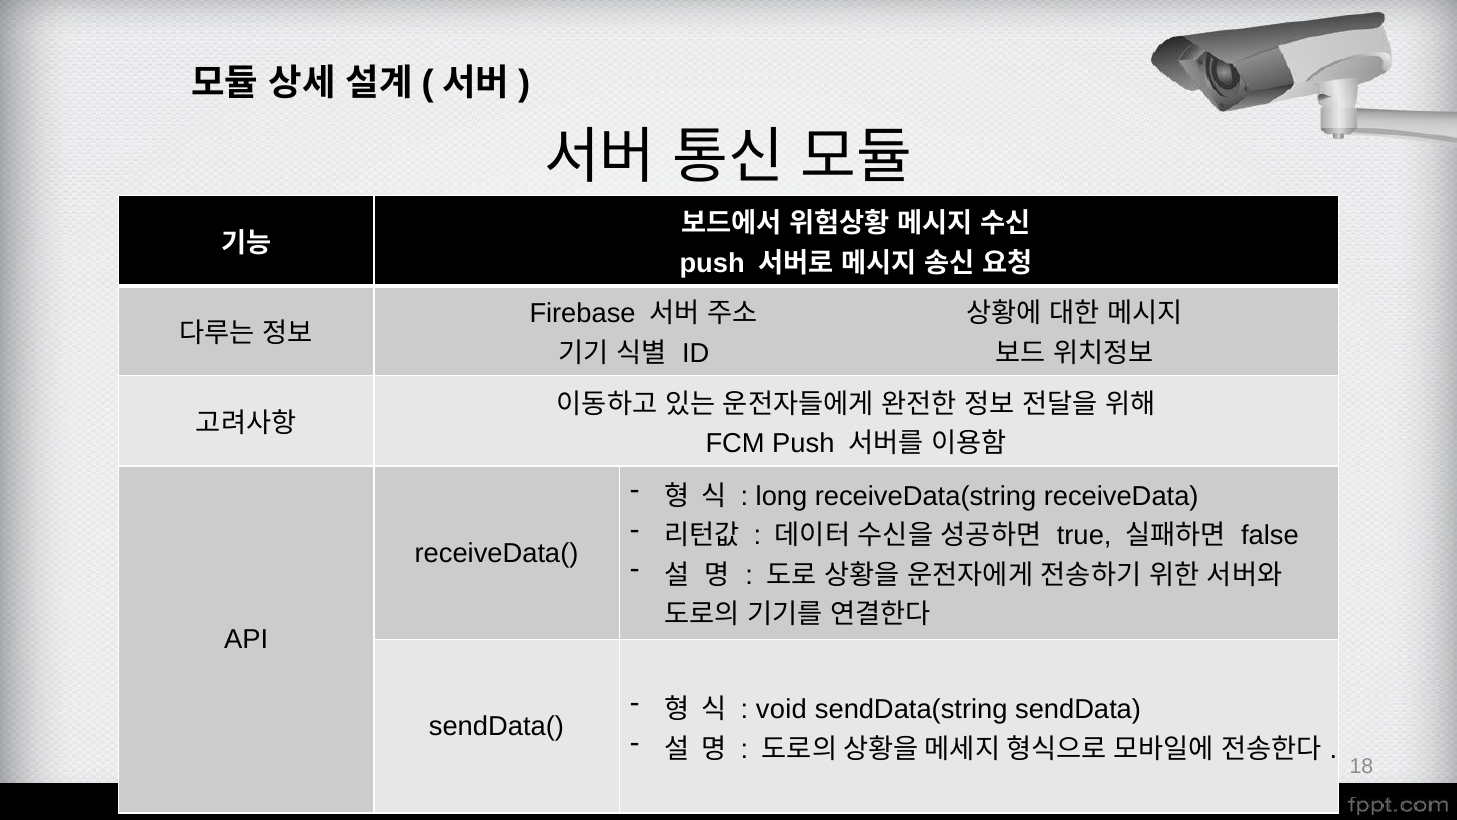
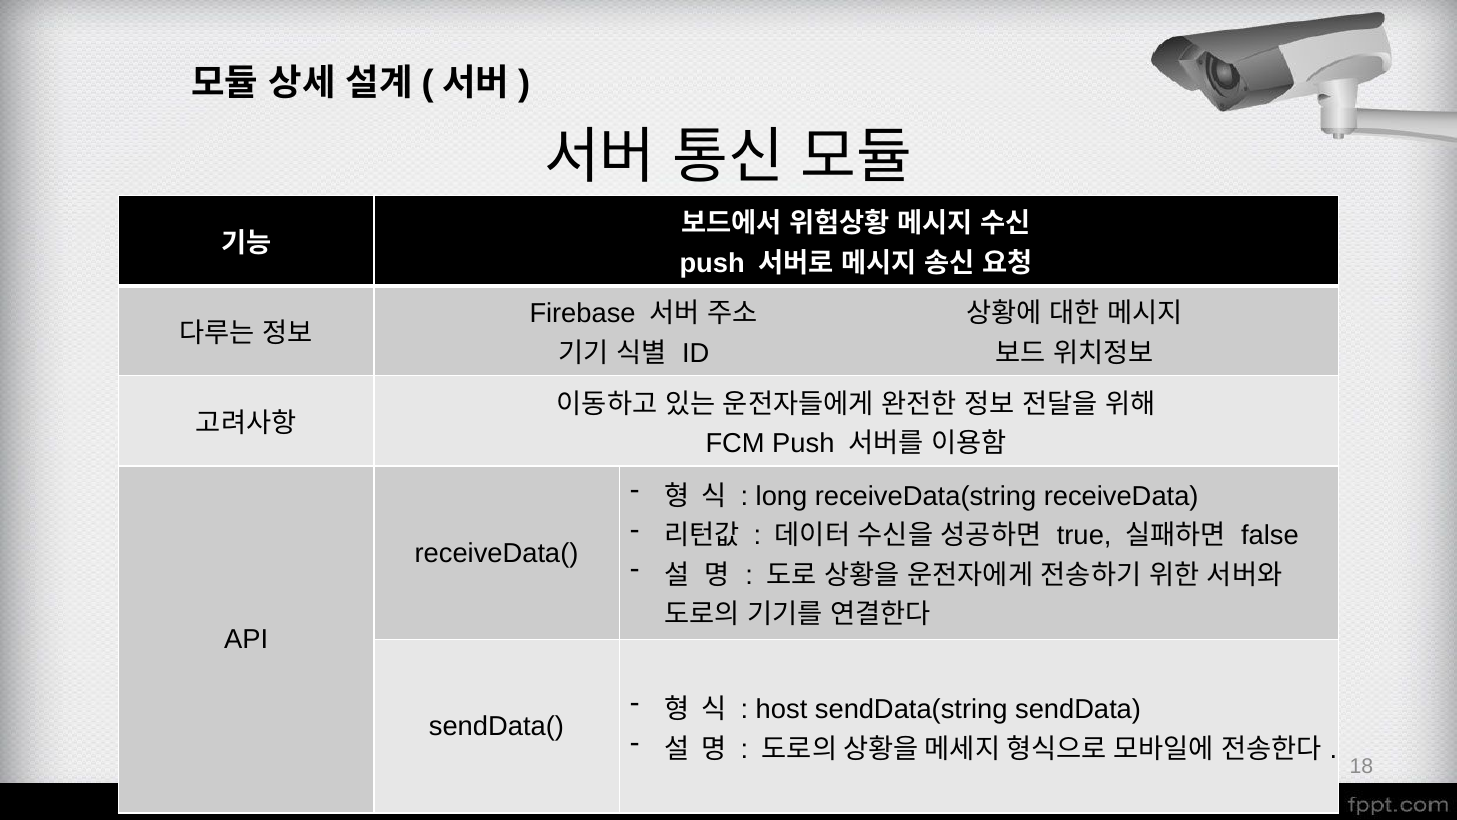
void: void -> host
